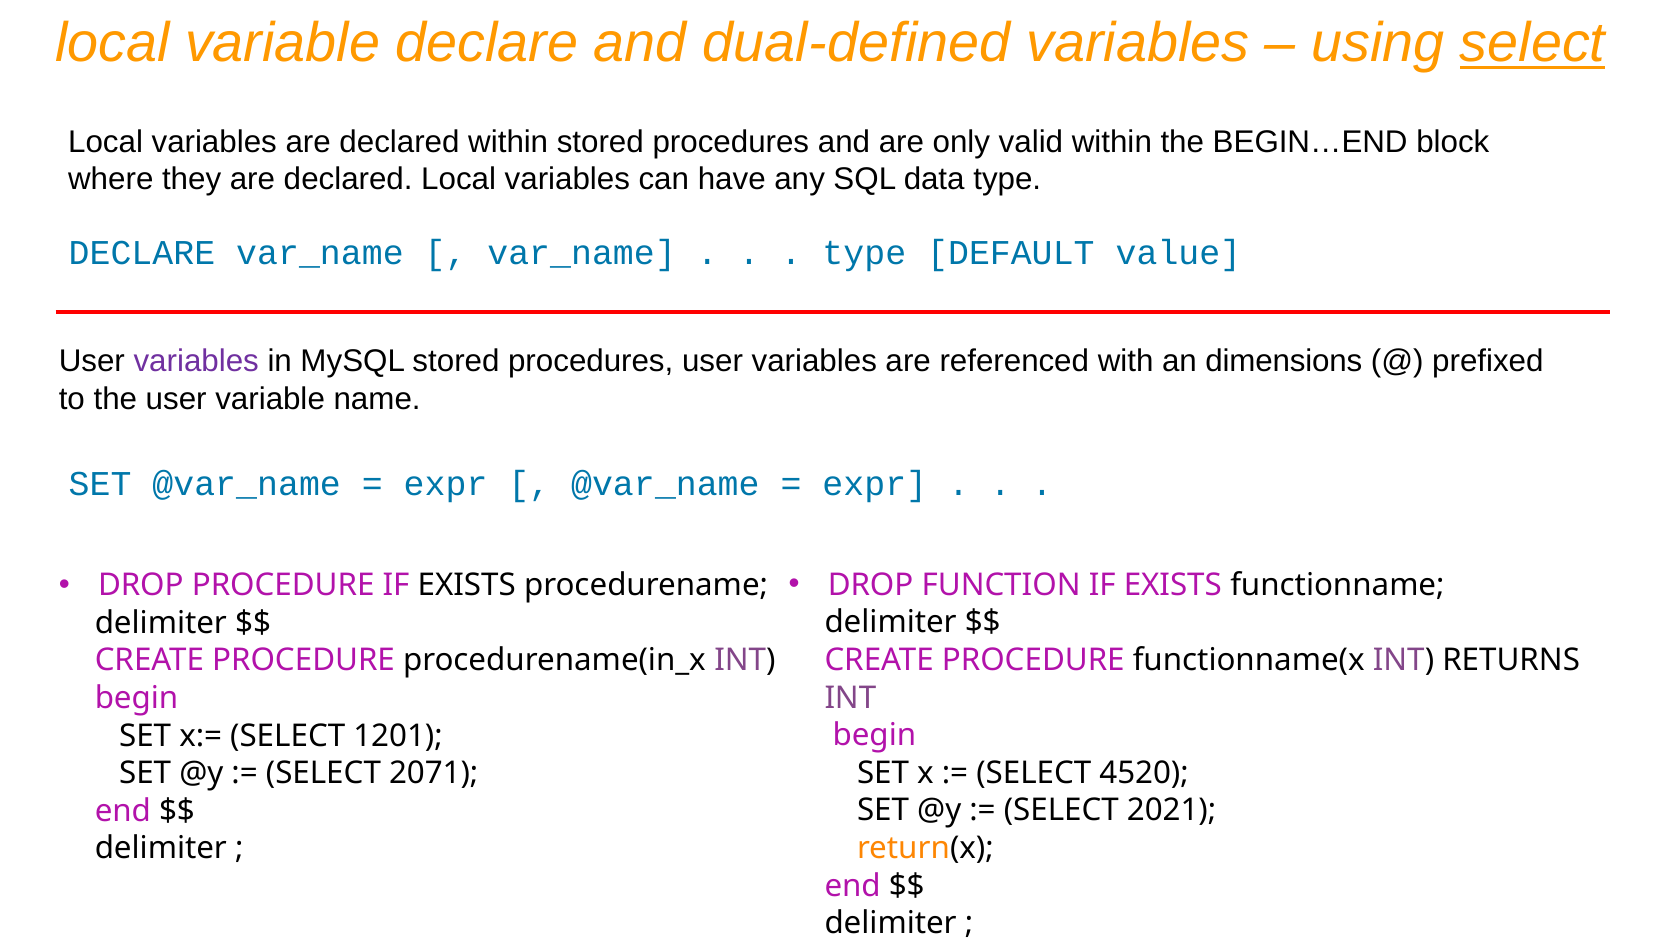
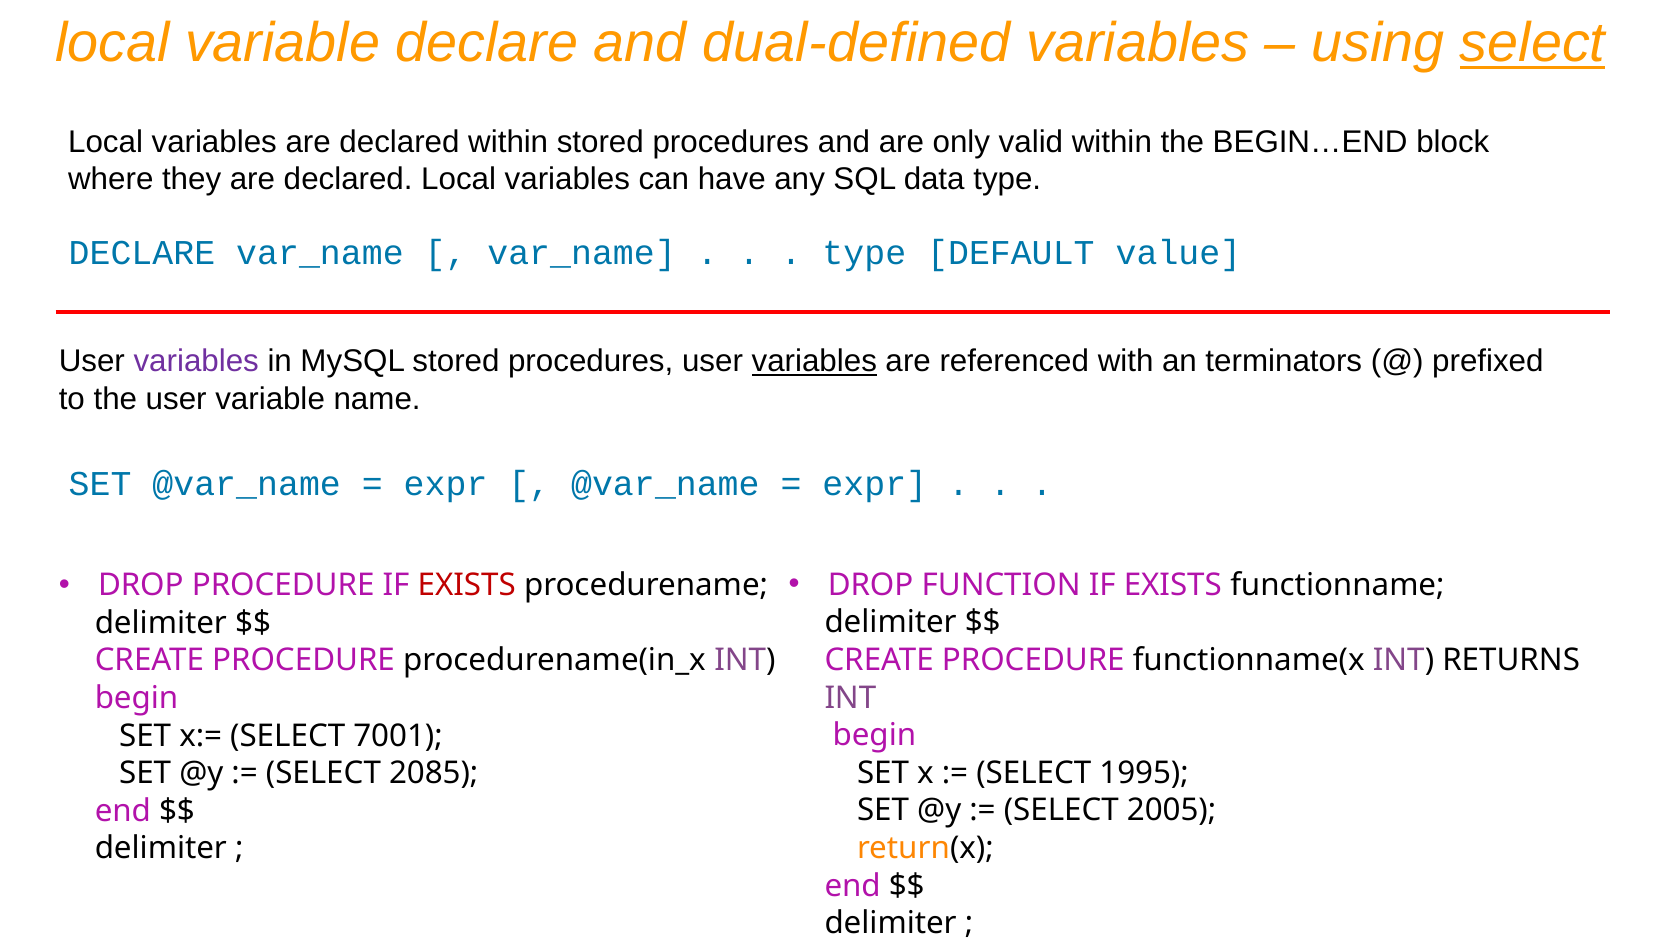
variables at (814, 361) underline: none -> present
dimensions: dimensions -> terminators
EXISTS at (467, 585) colour: black -> red
1201: 1201 -> 7001
4520: 4520 -> 1995
2071: 2071 -> 2085
2021: 2021 -> 2005
